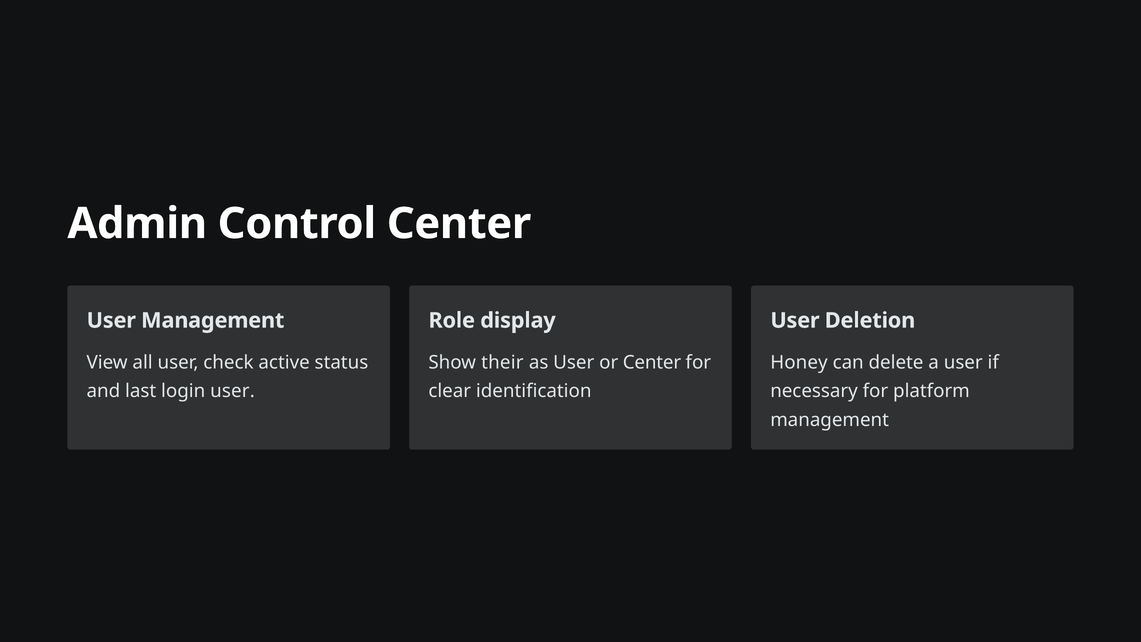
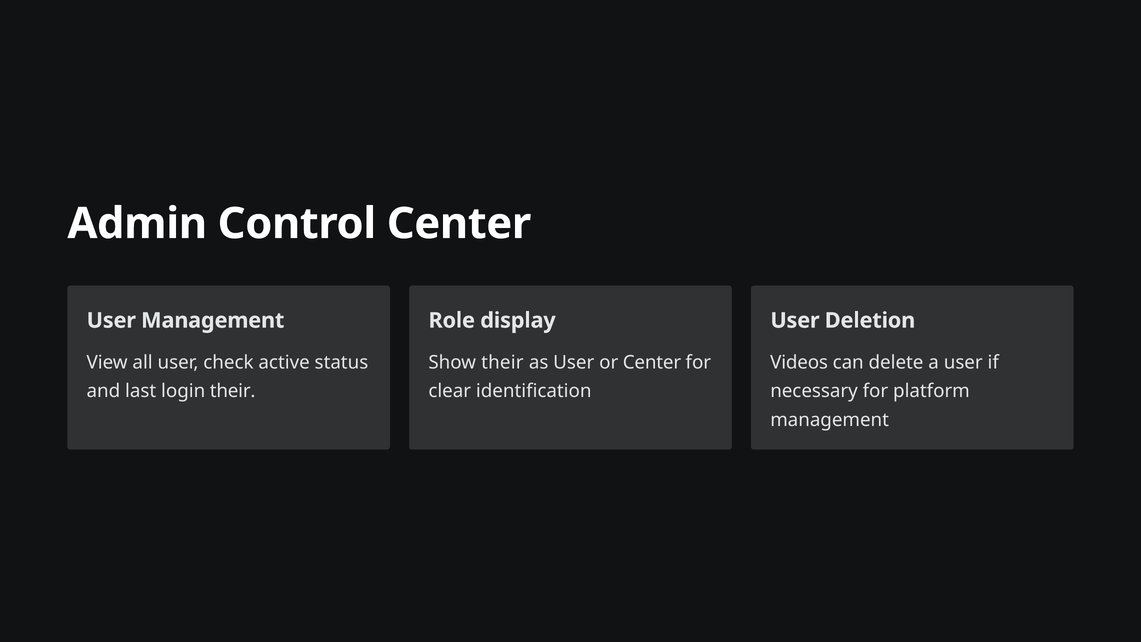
Honey: Honey -> Videos
login user: user -> their
